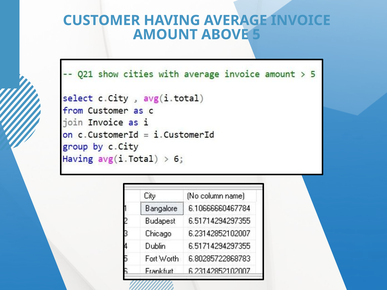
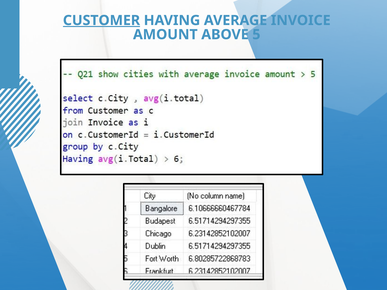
CUSTOMER underline: none -> present
